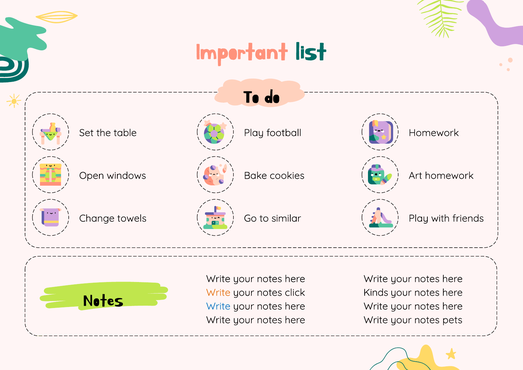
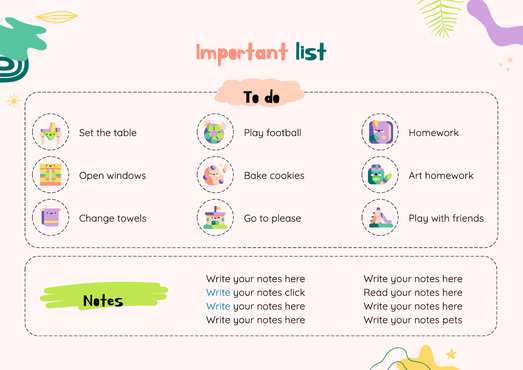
similar: similar -> please
Write at (218, 292) colour: orange -> blue
Kinds: Kinds -> Read
